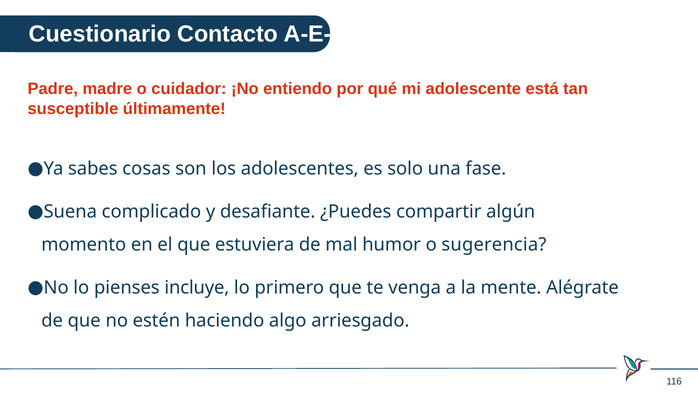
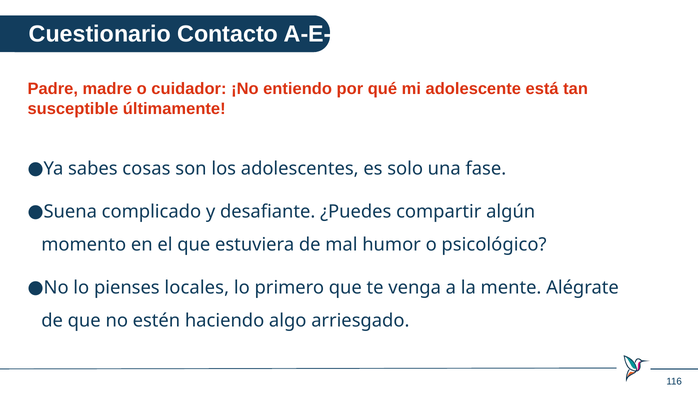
sugerencia: sugerencia -> psicológico
incluye: incluye -> locales
